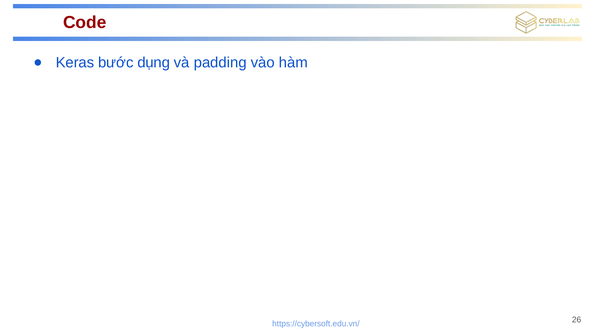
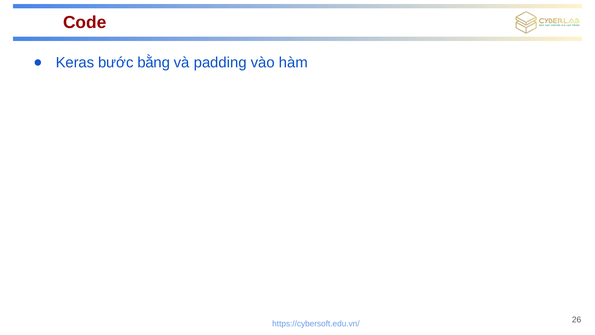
dụng: dụng -> bằng
